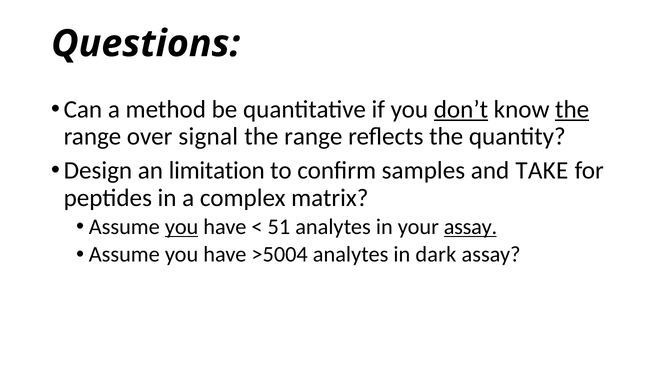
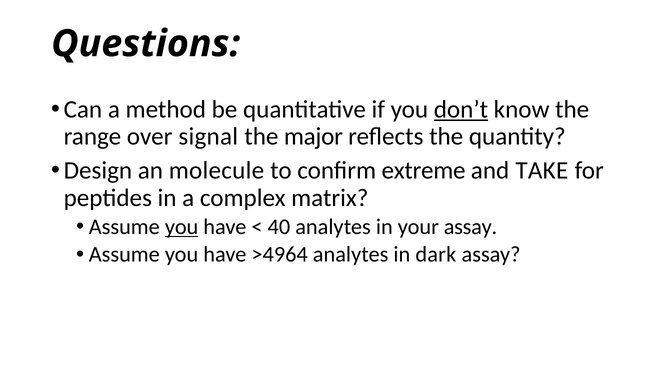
the at (572, 109) underline: present -> none
range at (313, 136): range -> major
limitation: limitation -> molecule
samples: samples -> extreme
51: 51 -> 40
assay at (470, 227) underline: present -> none
>5004: >5004 -> >4964
